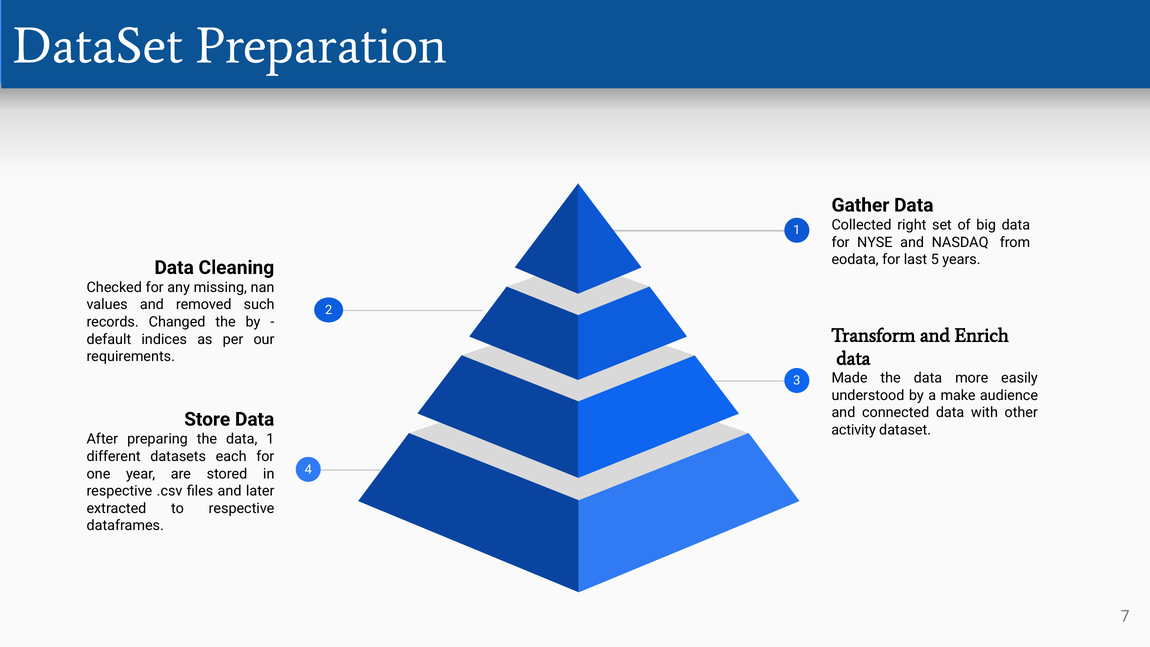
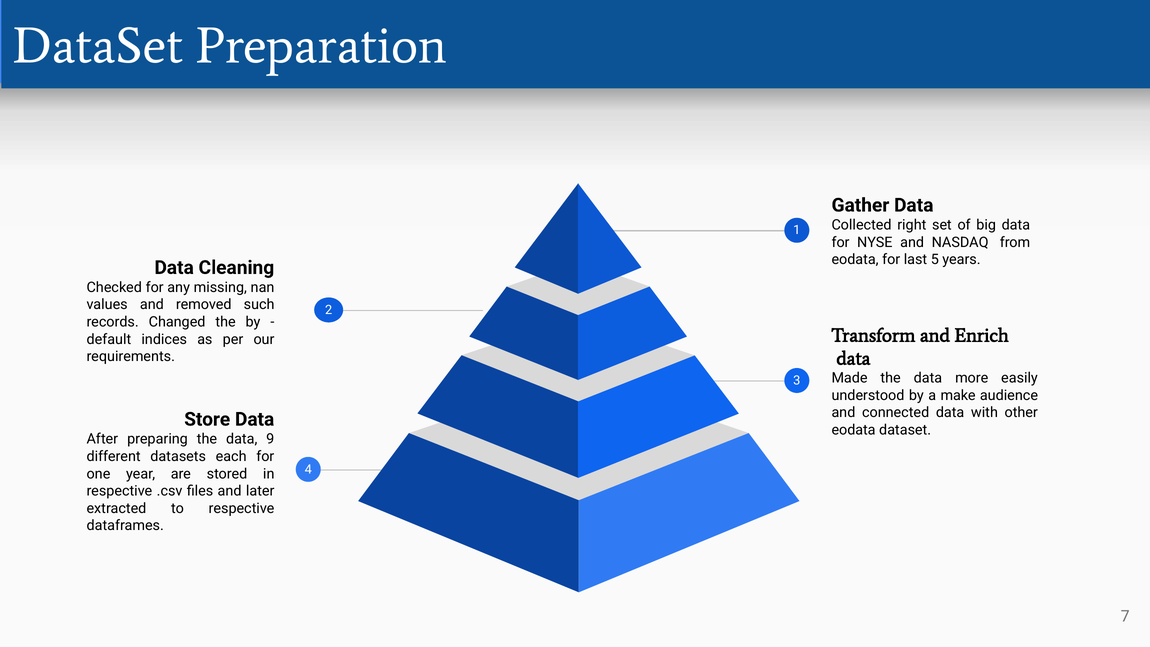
activity at (854, 430): activity -> eodata
data 1: 1 -> 9
